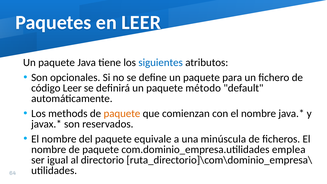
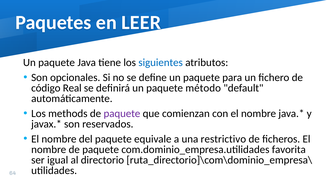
código Leer: Leer -> Real
paquete at (122, 114) colour: orange -> purple
minúscula: minúscula -> restrictivo
emplea: emplea -> favorita
